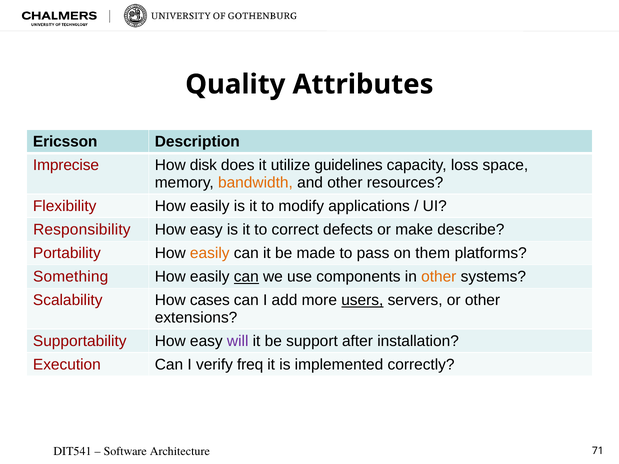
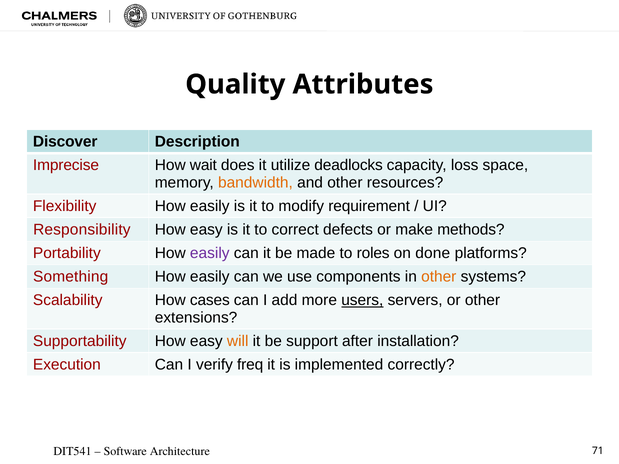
Ericsson: Ericsson -> Discover
disk: disk -> wait
guidelines: guidelines -> deadlocks
applications: applications -> requirement
describe: describe -> methods
easily at (210, 253) colour: orange -> purple
pass: pass -> roles
them: them -> done
can at (246, 277) underline: present -> none
will colour: purple -> orange
